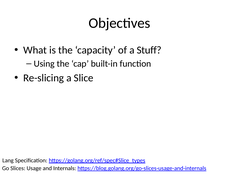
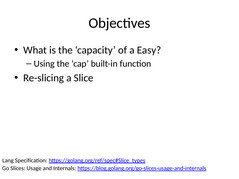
Stuff: Stuff -> Easy
